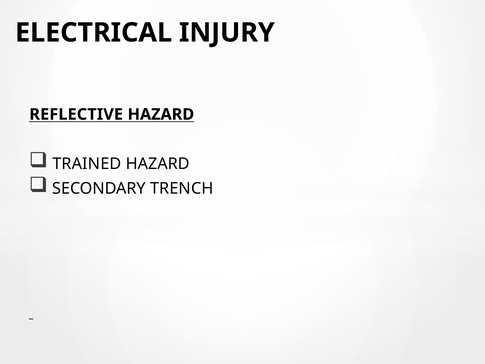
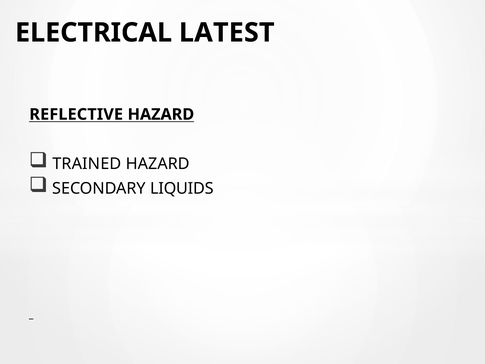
INJURY: INJURY -> LATEST
TRENCH: TRENCH -> LIQUIDS
